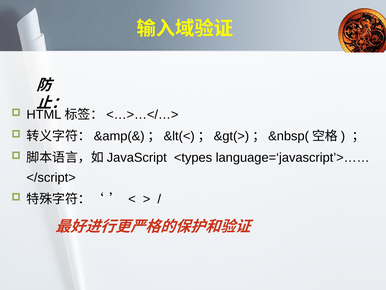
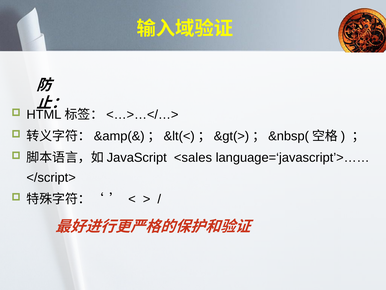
<types: <types -> <sales
